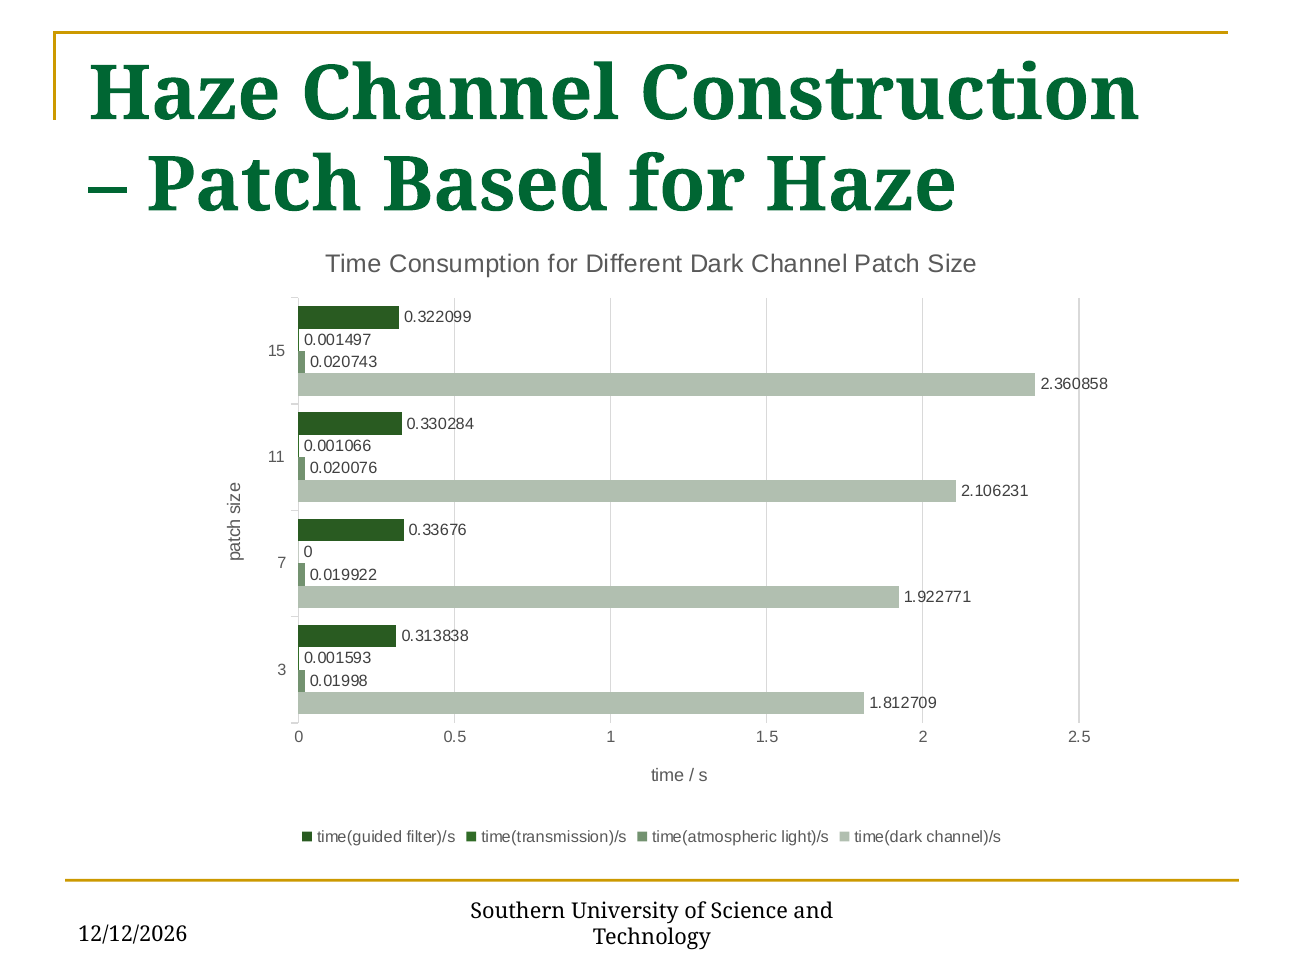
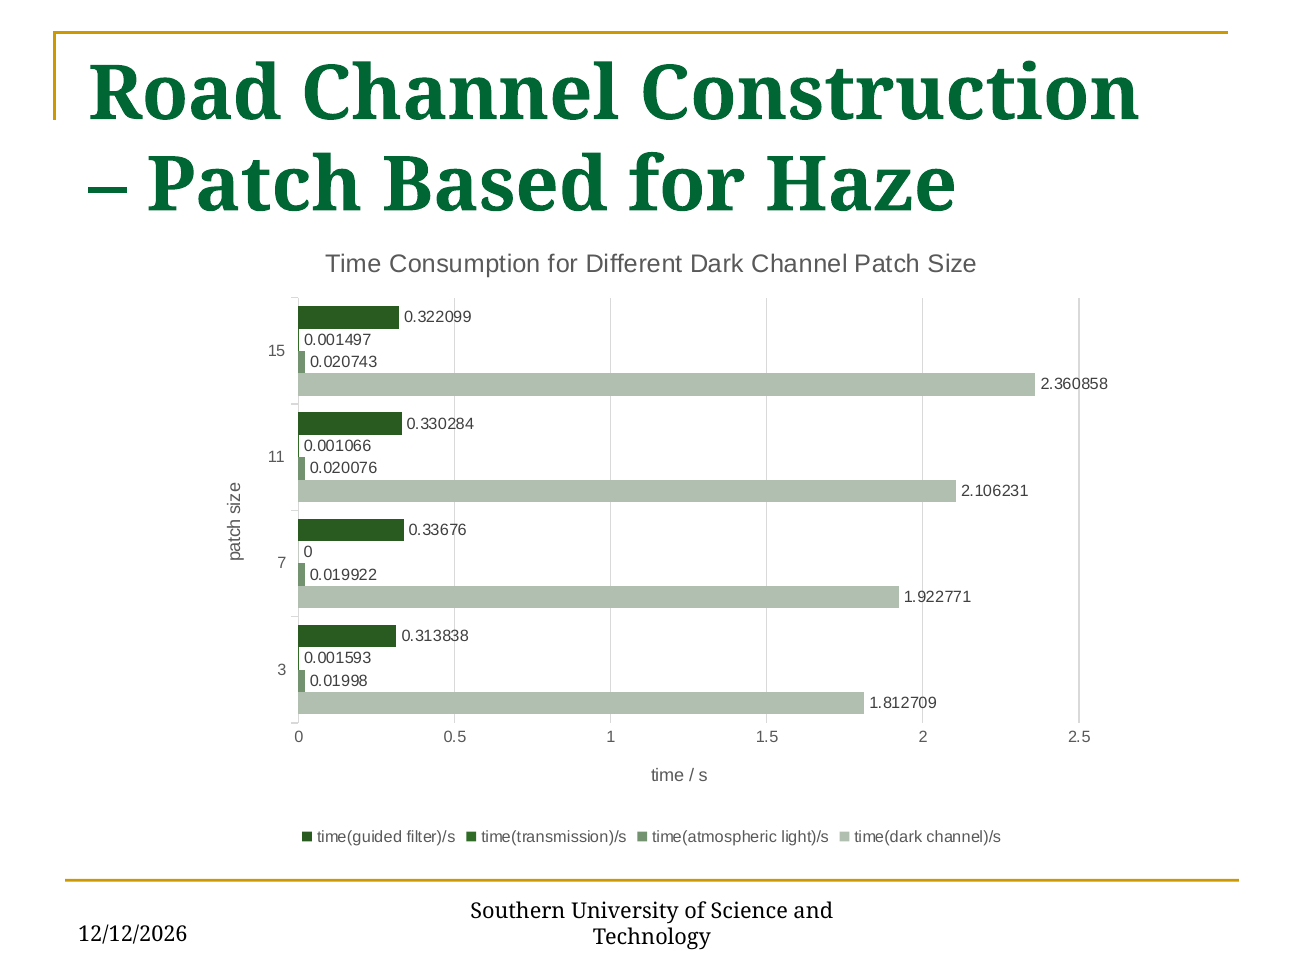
Haze at (185, 94): Haze -> Road
